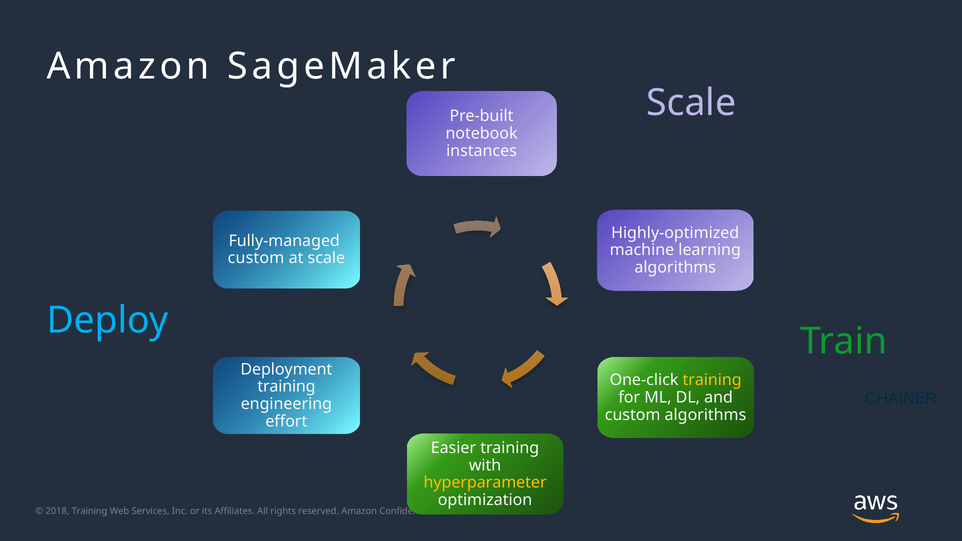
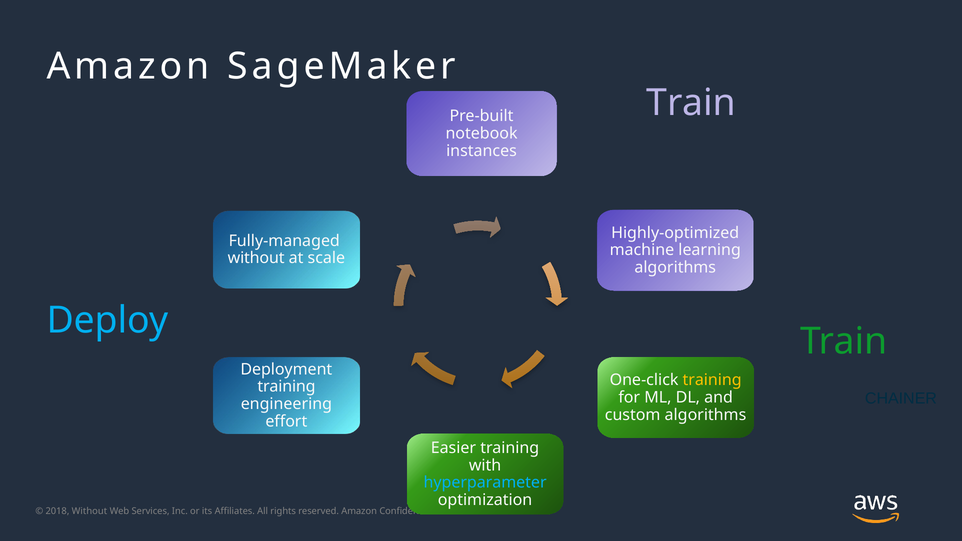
Scale at (691, 103): Scale -> Train
custom at (256, 258): custom -> without
hyperparameter colour: yellow -> light blue
Training at (90, 511): Training -> Without
